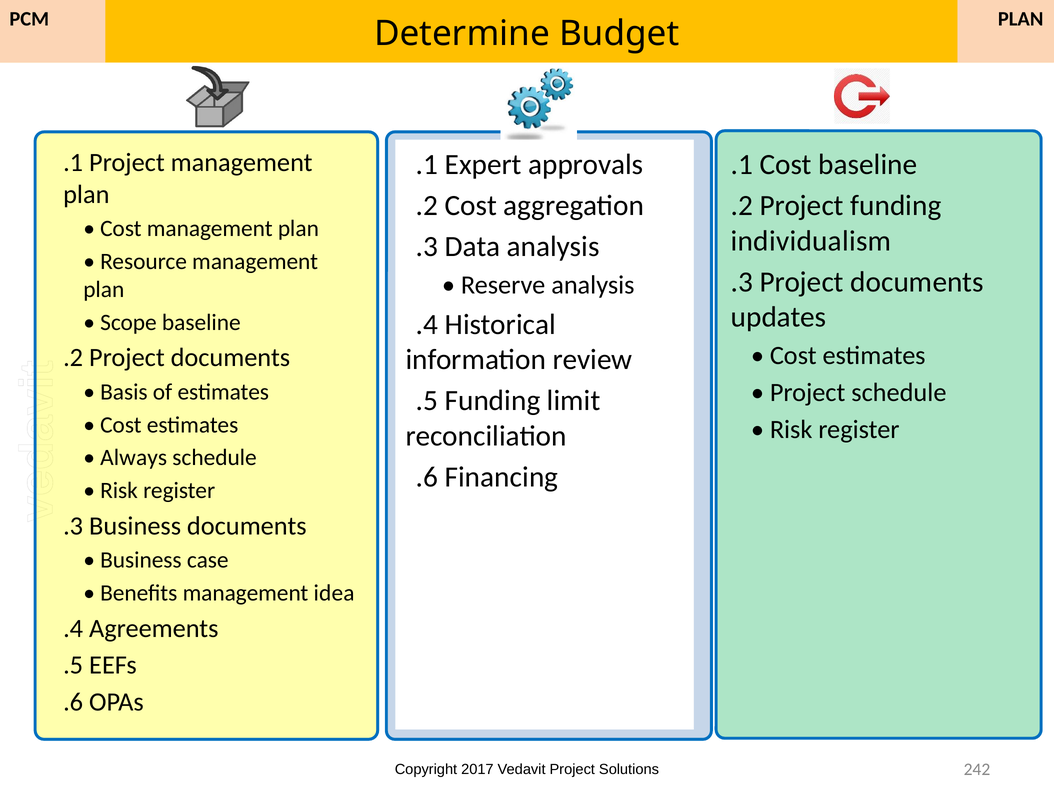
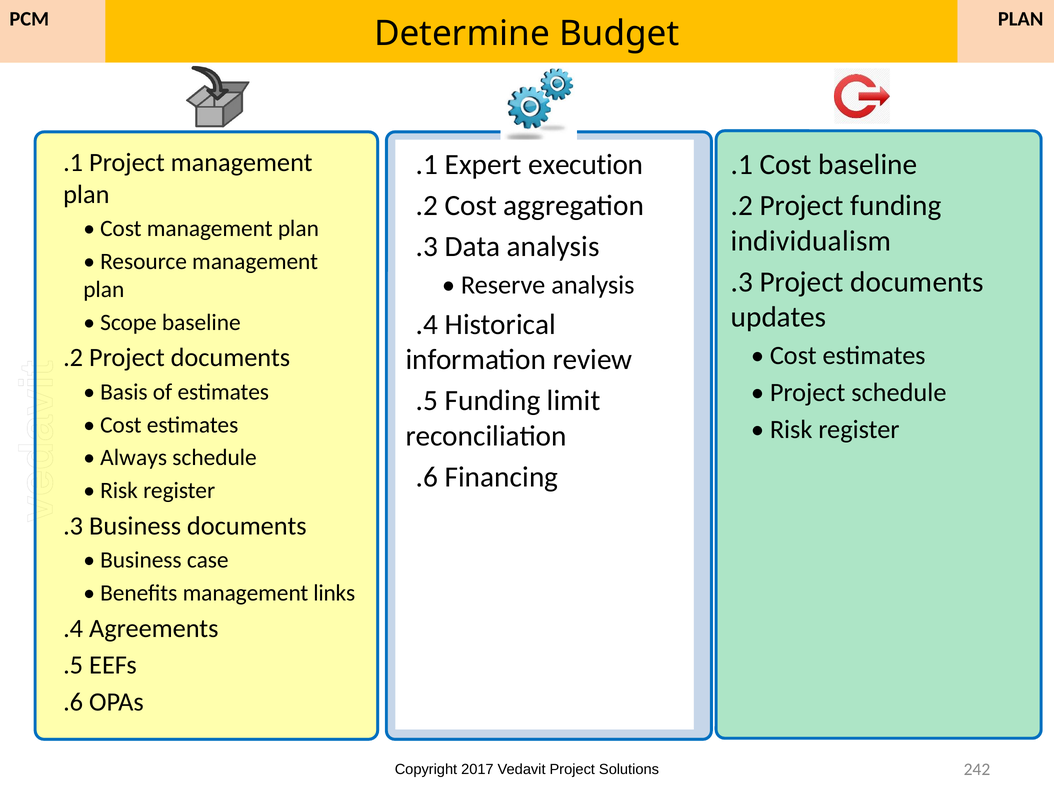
approvals: approvals -> execution
idea: idea -> links
